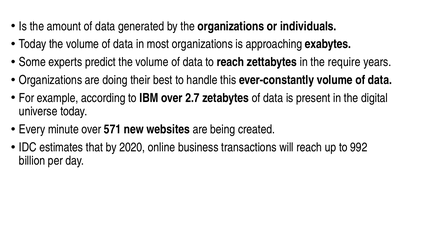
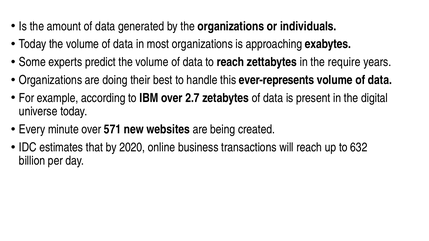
ever-constantly: ever-constantly -> ever-represents
992: 992 -> 632
